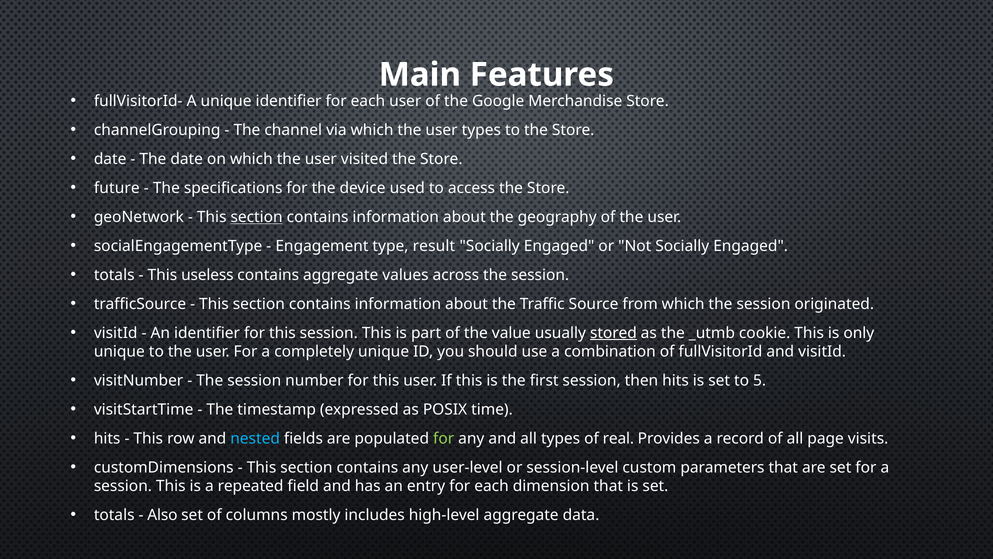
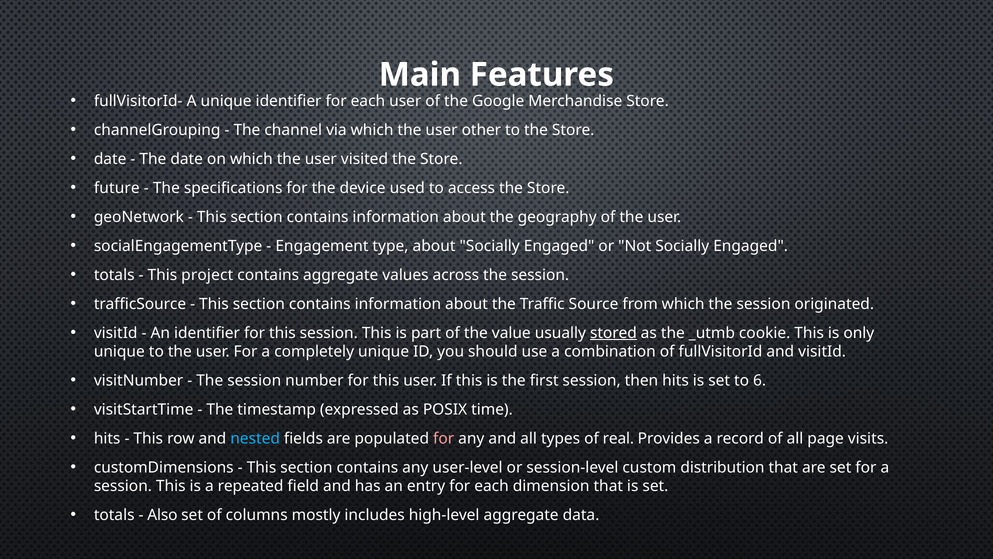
user types: types -> other
section at (257, 217) underline: present -> none
type result: result -> about
useless: useless -> project
5: 5 -> 6
for at (444, 438) colour: light green -> pink
parameters: parameters -> distribution
